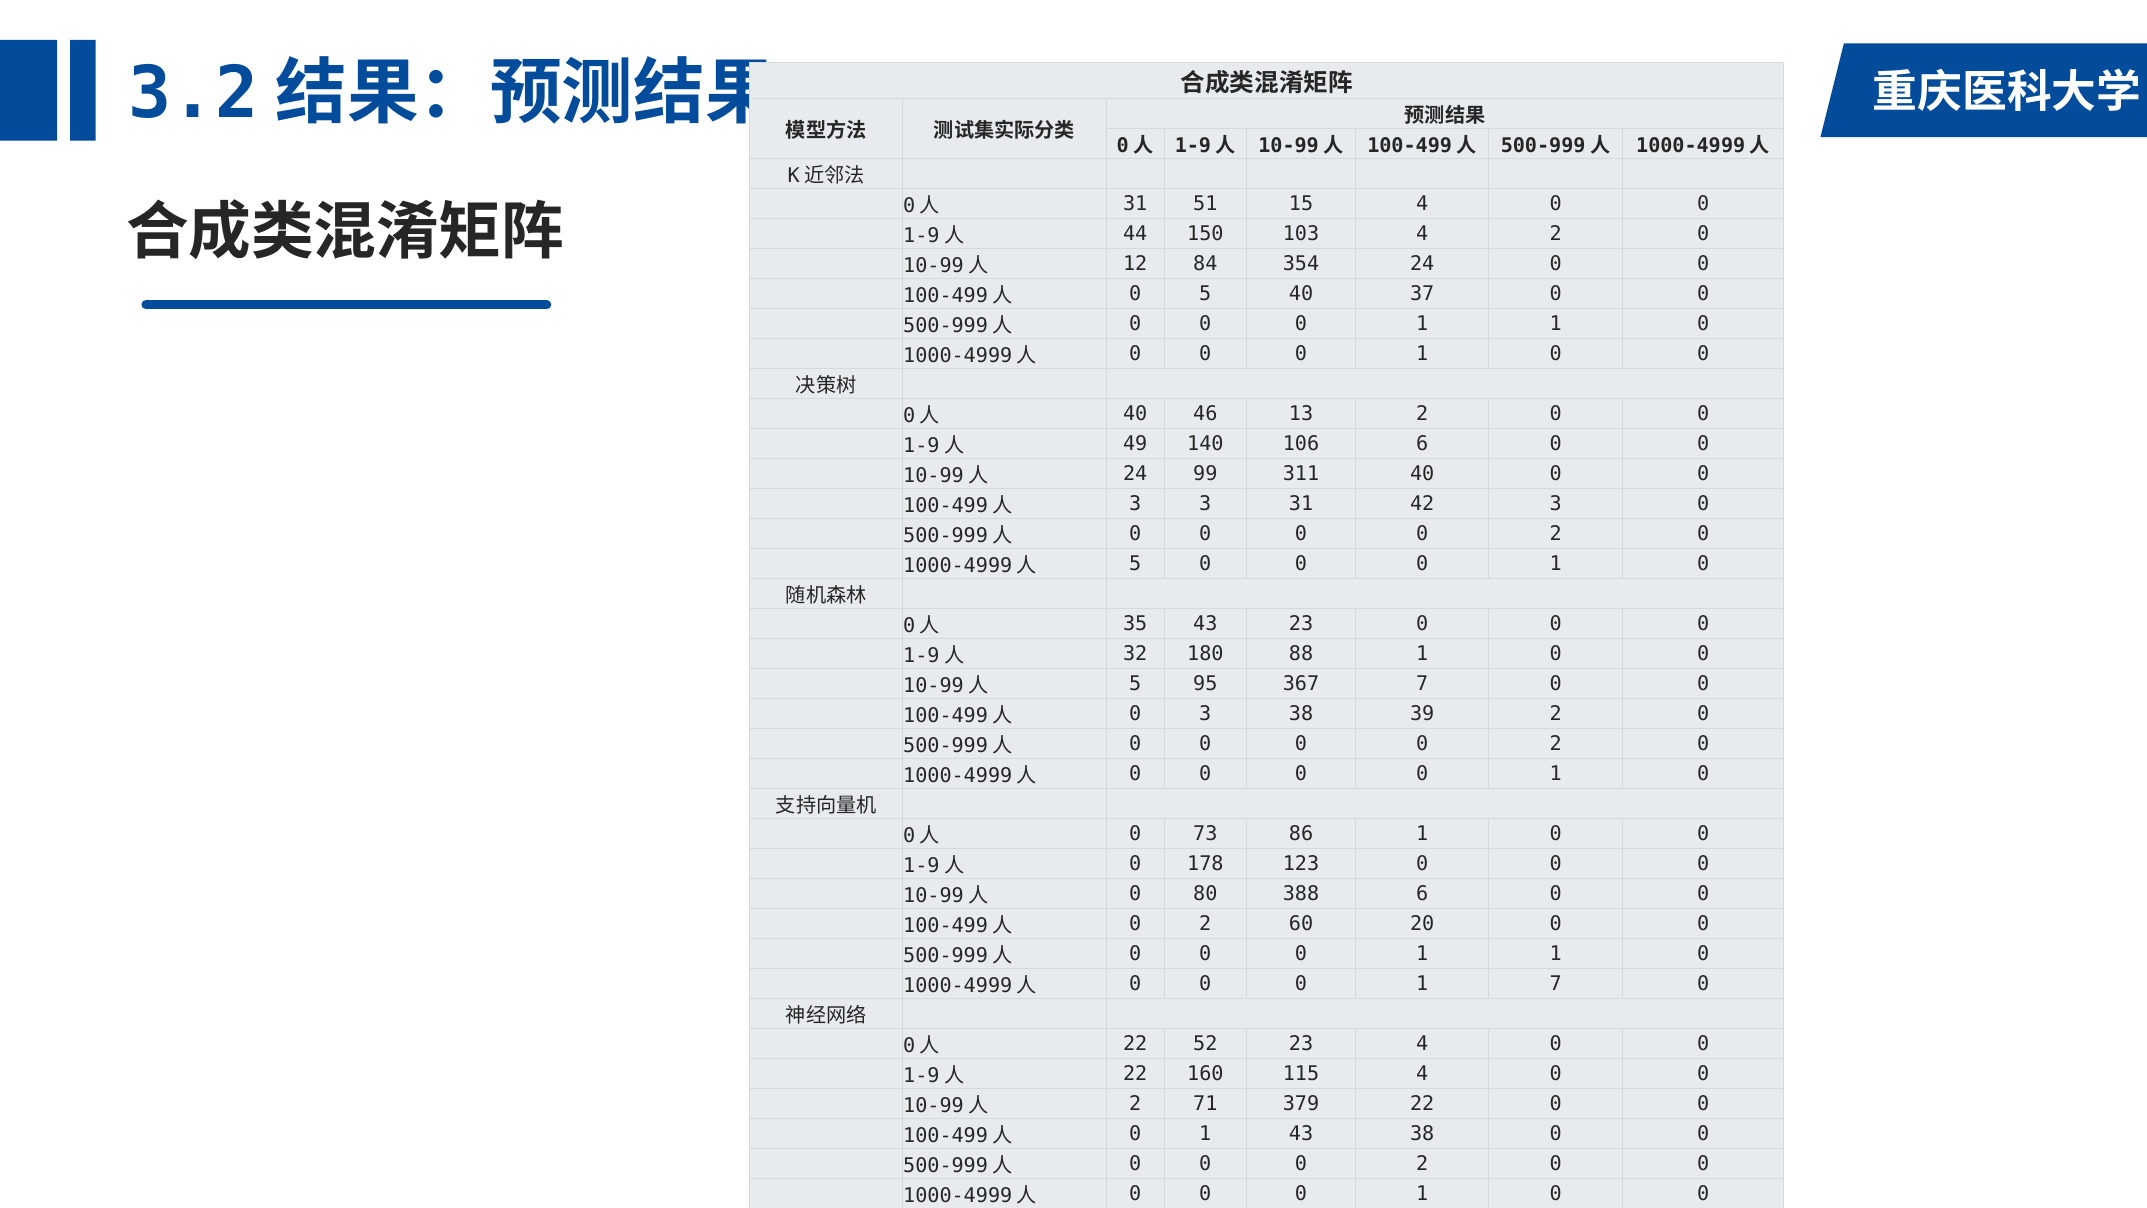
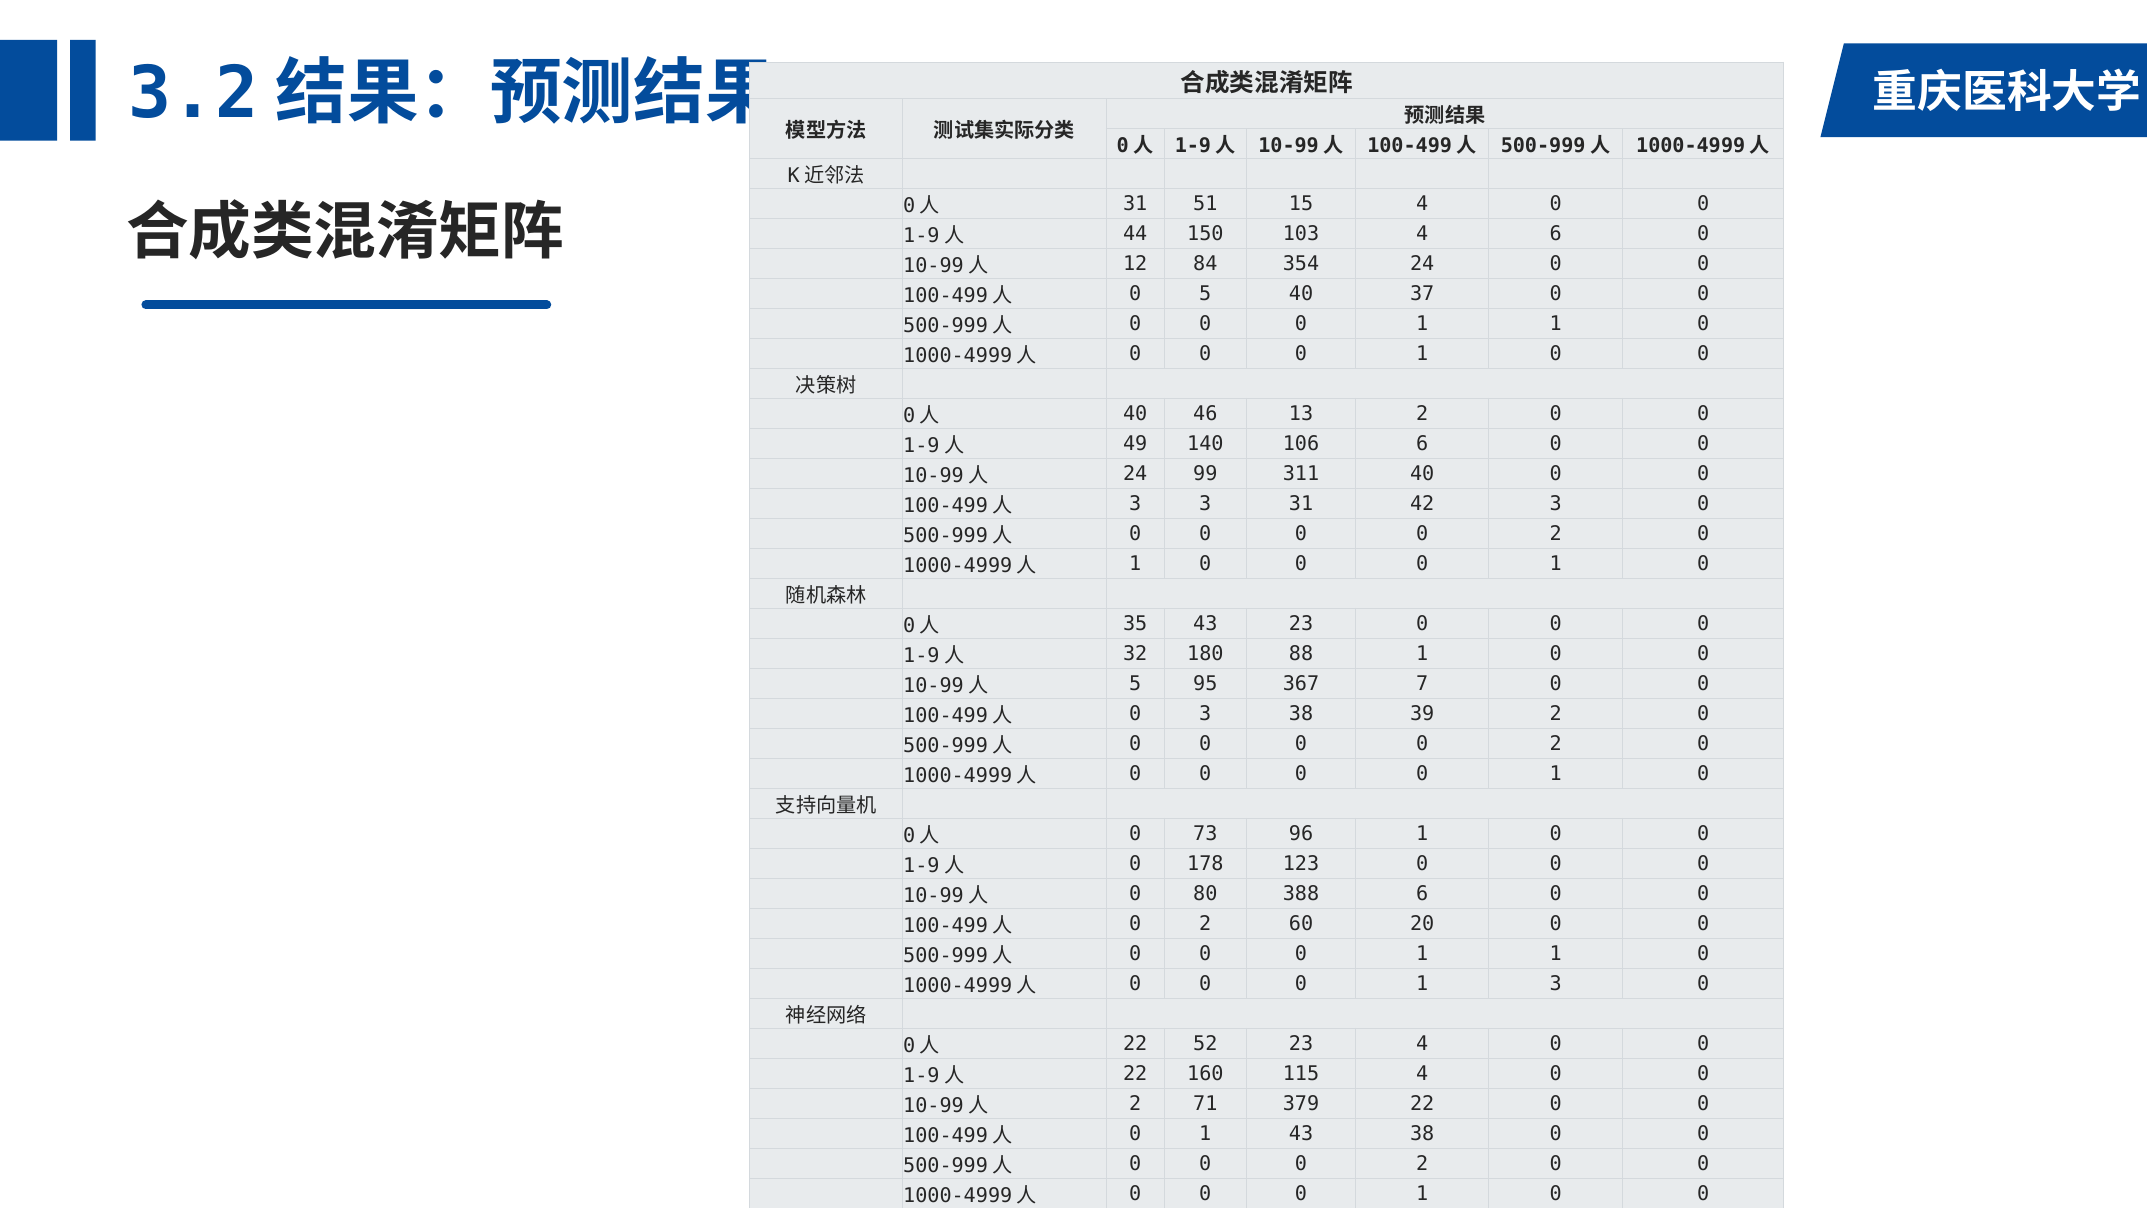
4 2: 2 -> 6
5 at (1135, 564): 5 -> 1
86: 86 -> 96
1 7: 7 -> 3
